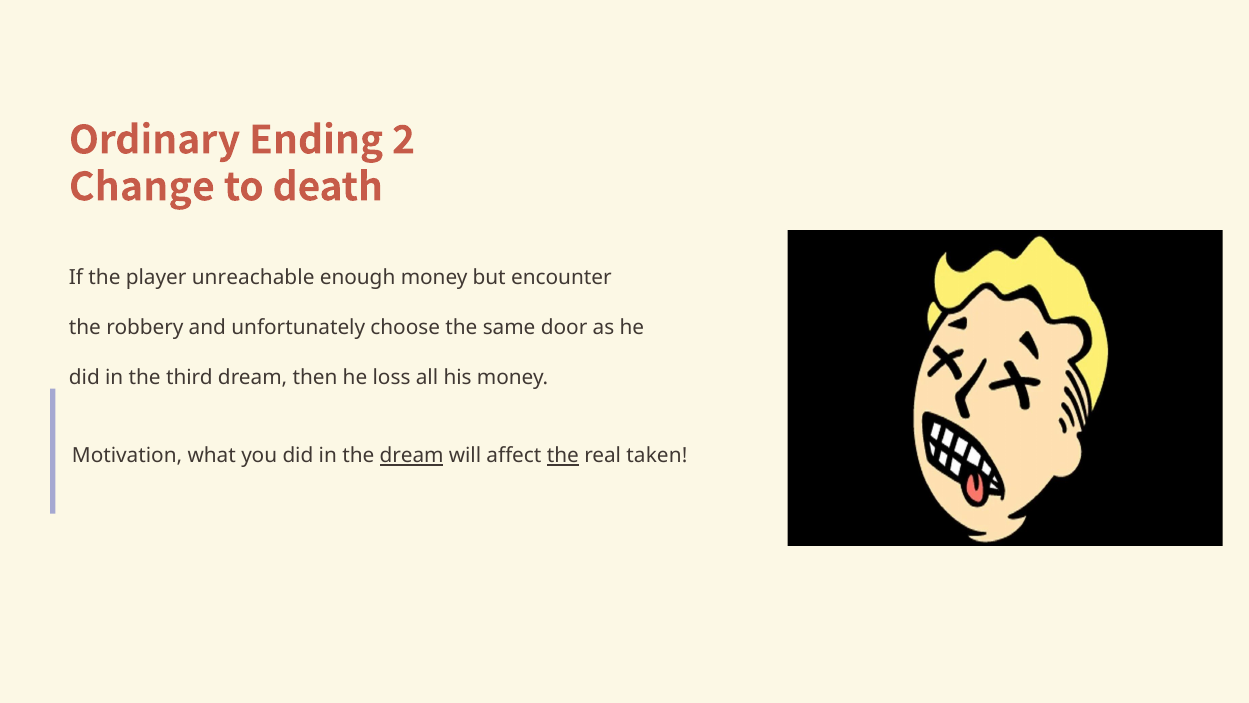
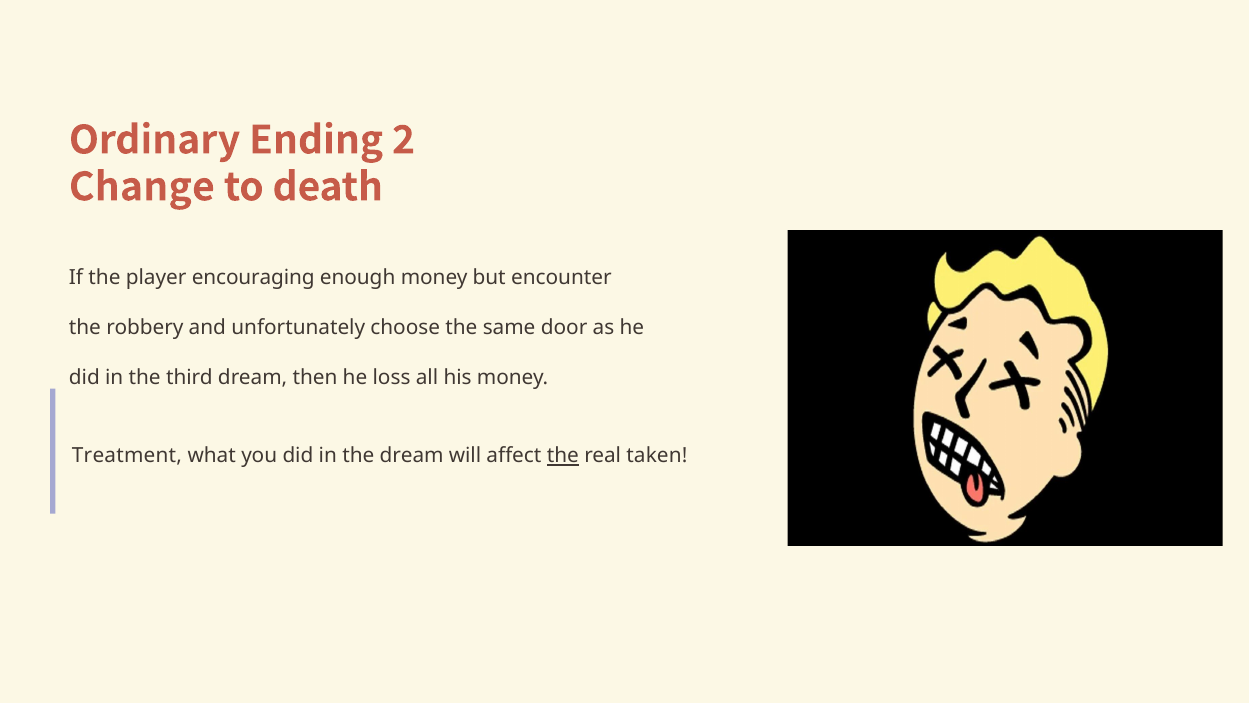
unreachable: unreachable -> encouraging
Motivation: Motivation -> Treatment
dream at (412, 456) underline: present -> none
